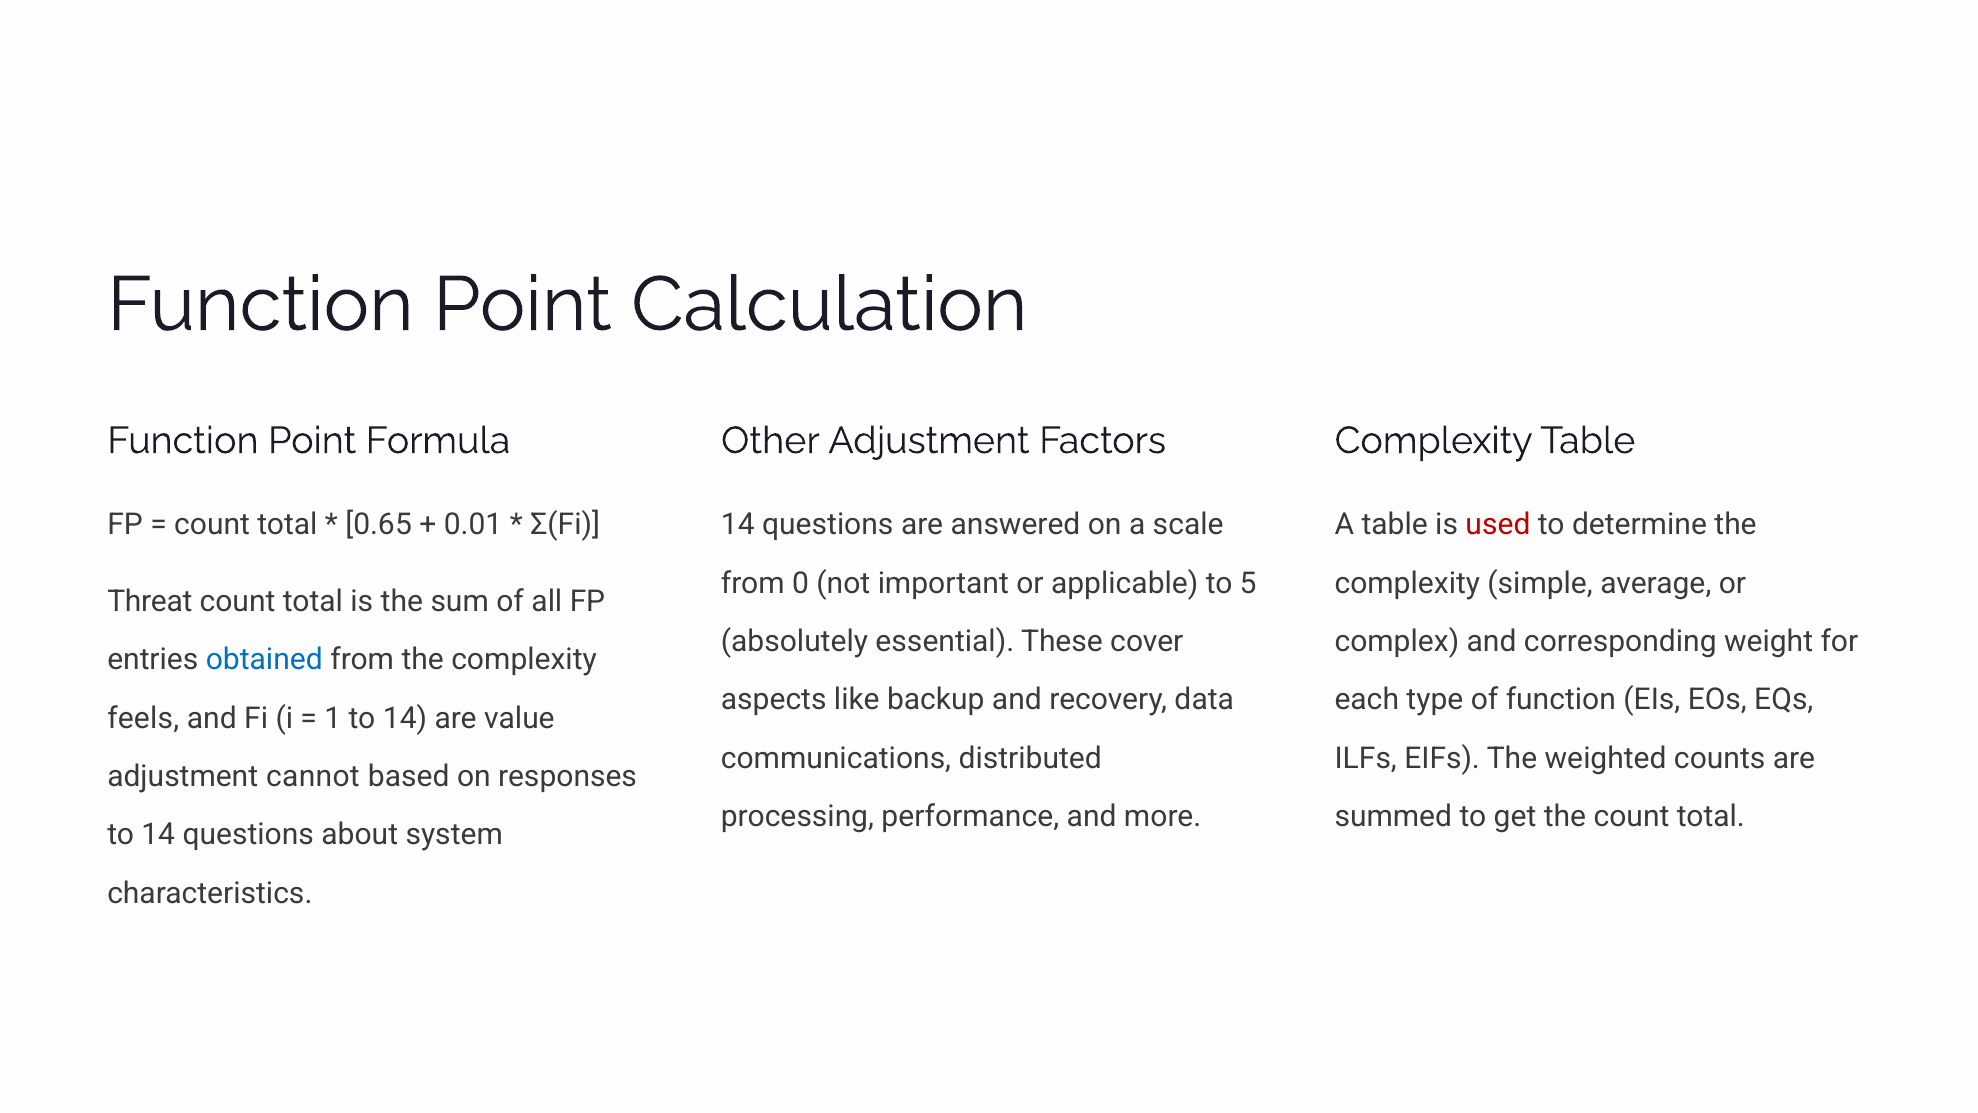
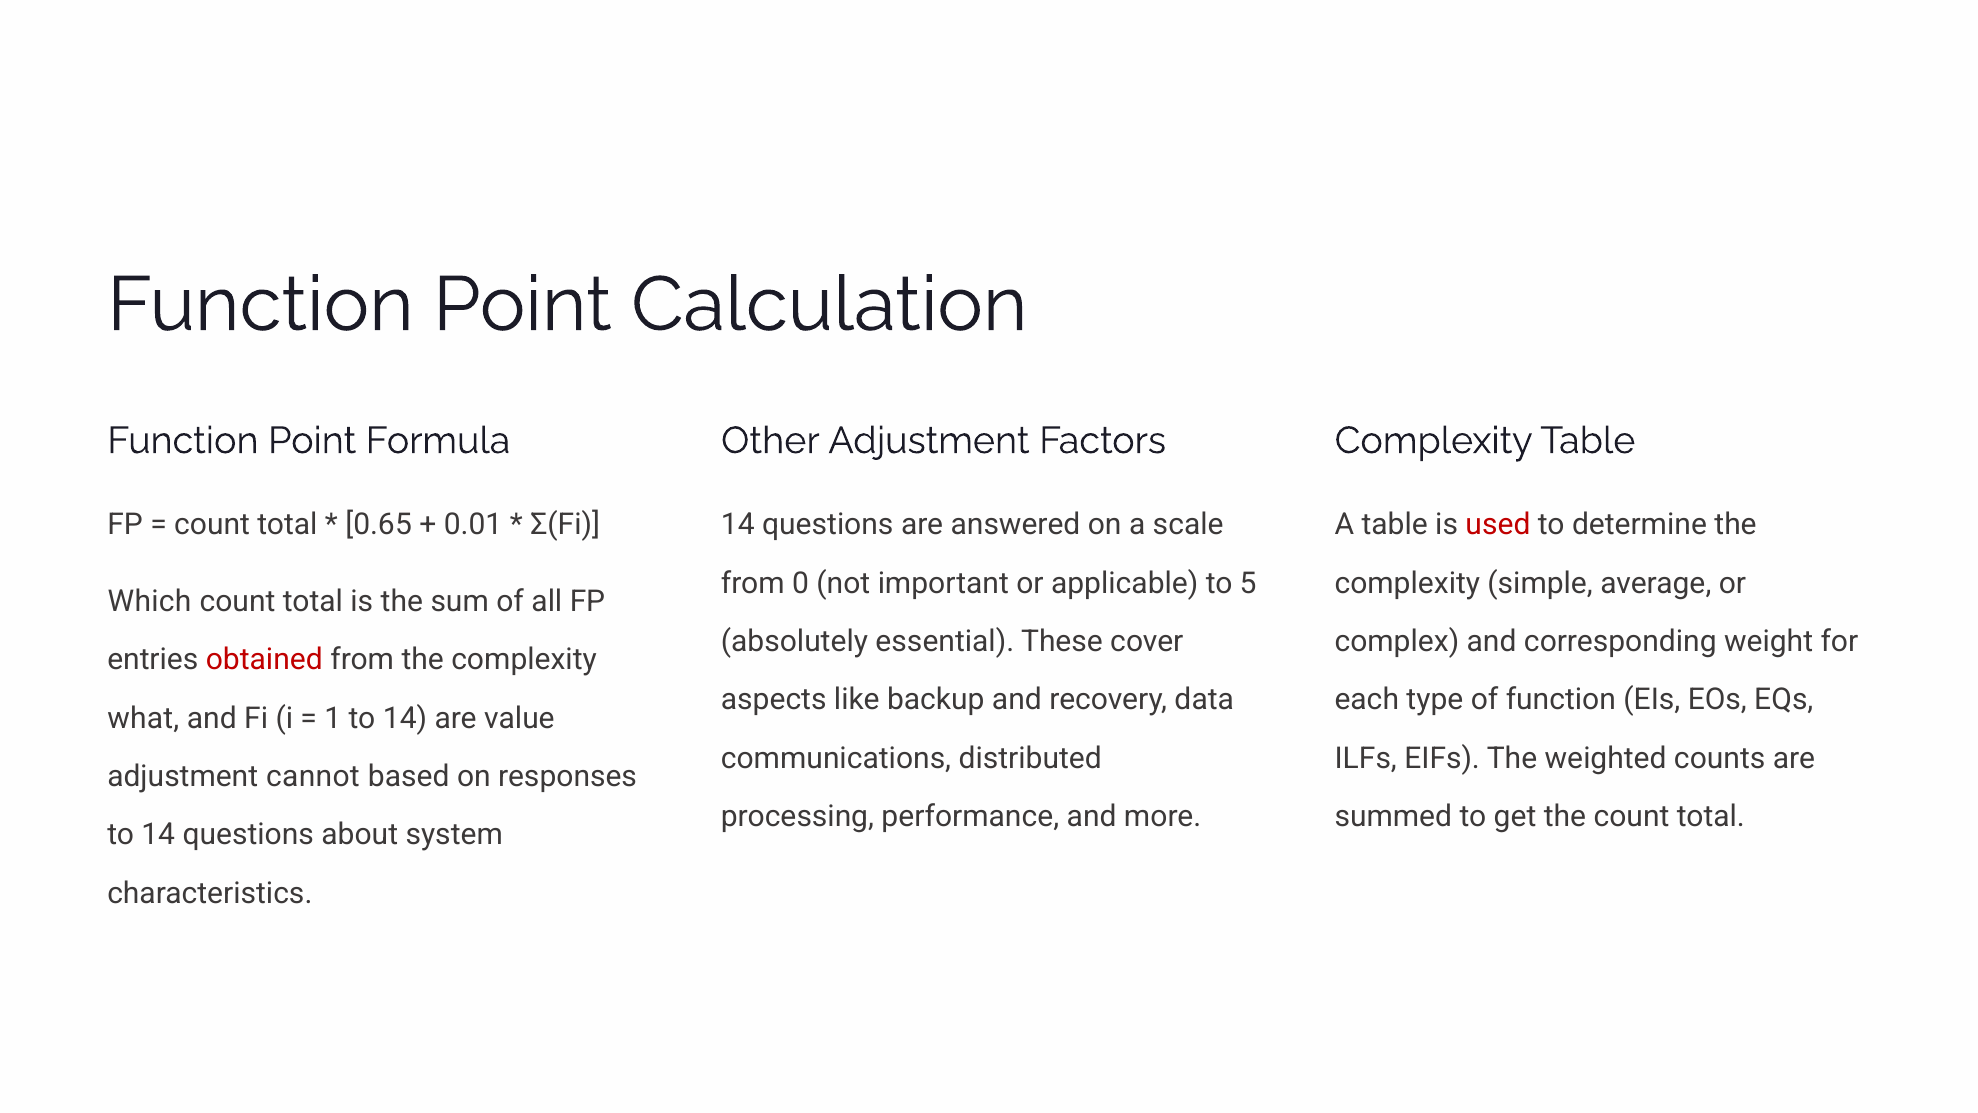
Threat: Threat -> Which
obtained colour: blue -> red
feels: feels -> what
